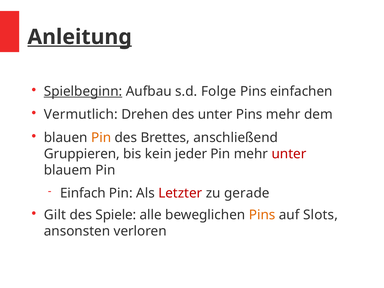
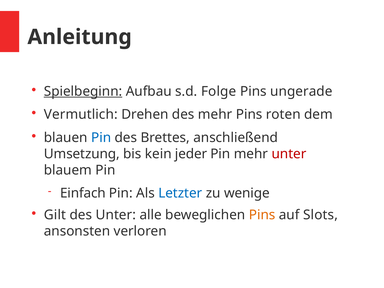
Anleitung underline: present -> none
einfachen: einfachen -> ungerade
des unter: unter -> mehr
Pins mehr: mehr -> roten
Pin at (101, 138) colour: orange -> blue
Gruppieren: Gruppieren -> Umsetzung
Letzter colour: red -> blue
gerade: gerade -> wenige
des Spiele: Spiele -> Unter
